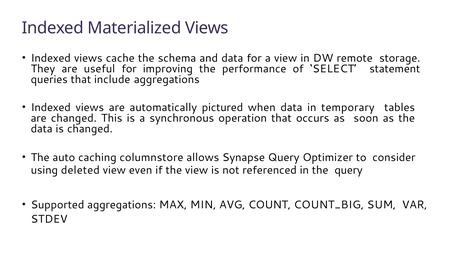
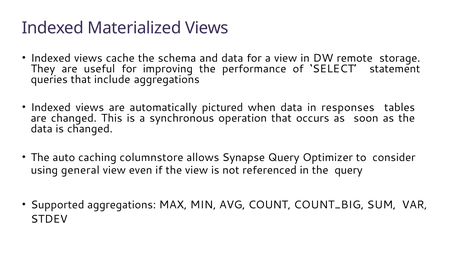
temporary: temporary -> responses
deleted: deleted -> general
